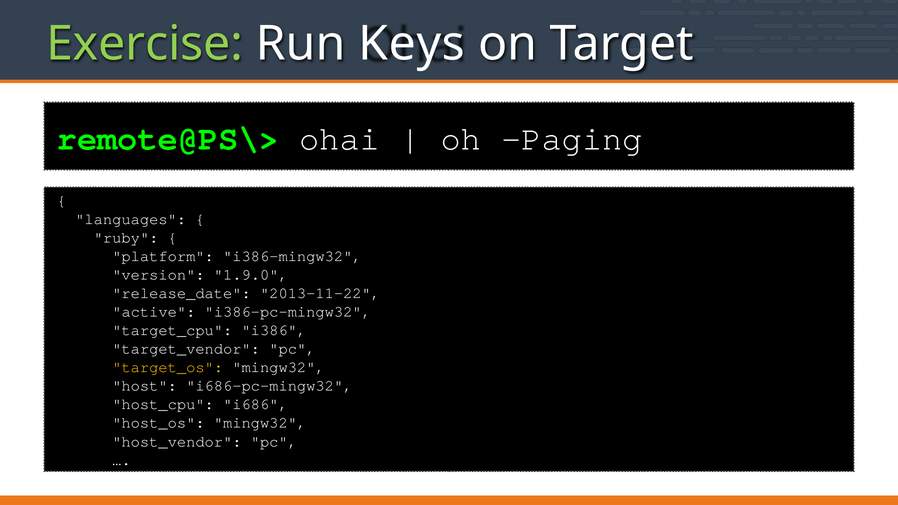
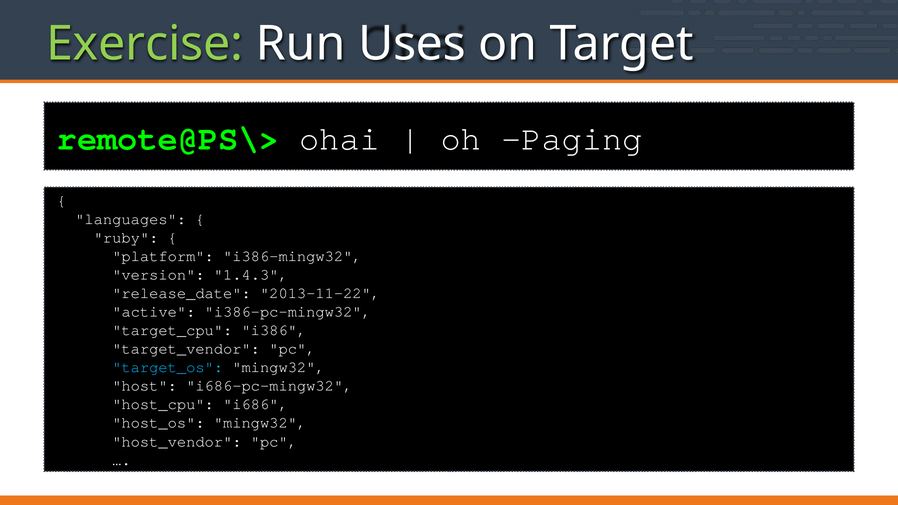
Keys: Keys -> Uses
1.9.0: 1.9.0 -> 1.4.3
target_os colour: yellow -> light blue
